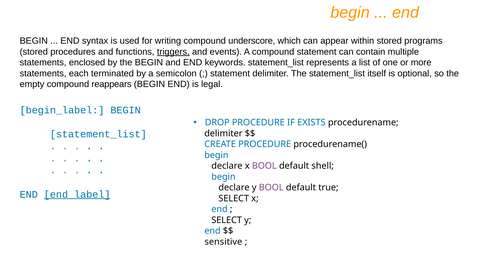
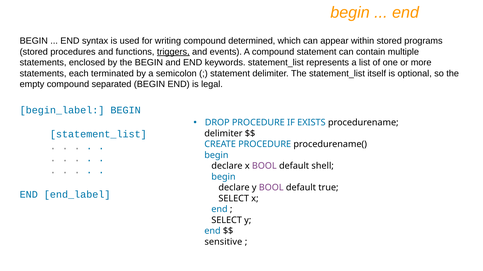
underscore: underscore -> determined
reappears: reappears -> separated
end_label underline: present -> none
